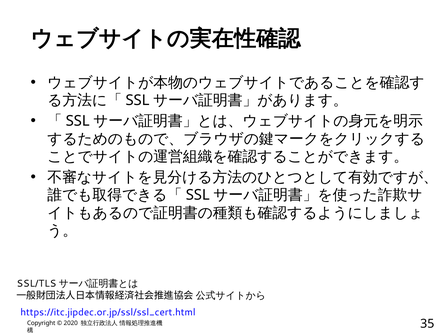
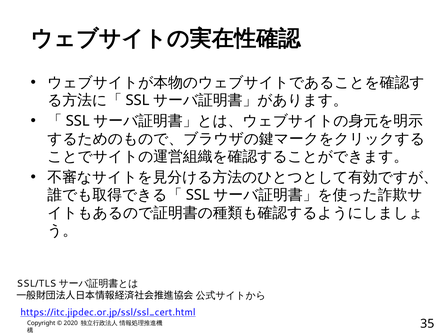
https://itc.jipdec.or.jp/ssl/ssl_cert.html underline: none -> present
